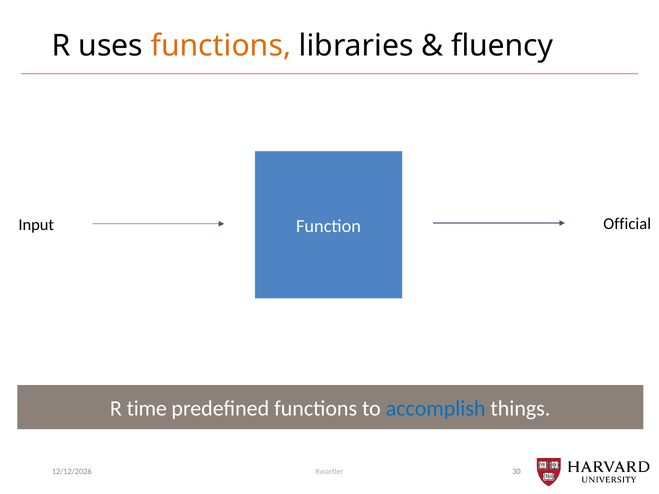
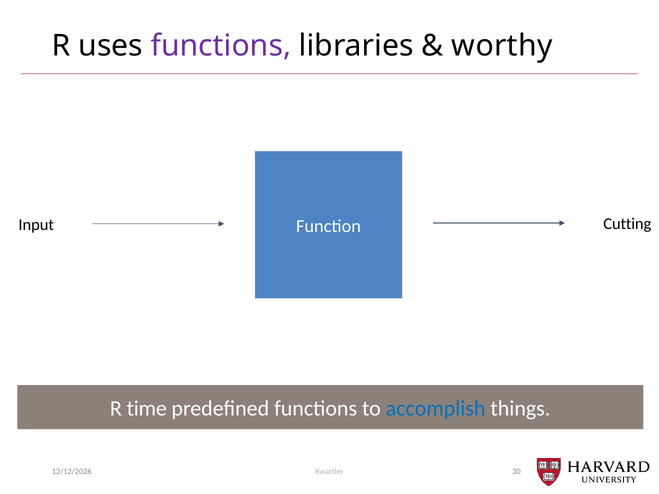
functions at (221, 46) colour: orange -> purple
fluency: fluency -> worthy
Official: Official -> Cutting
